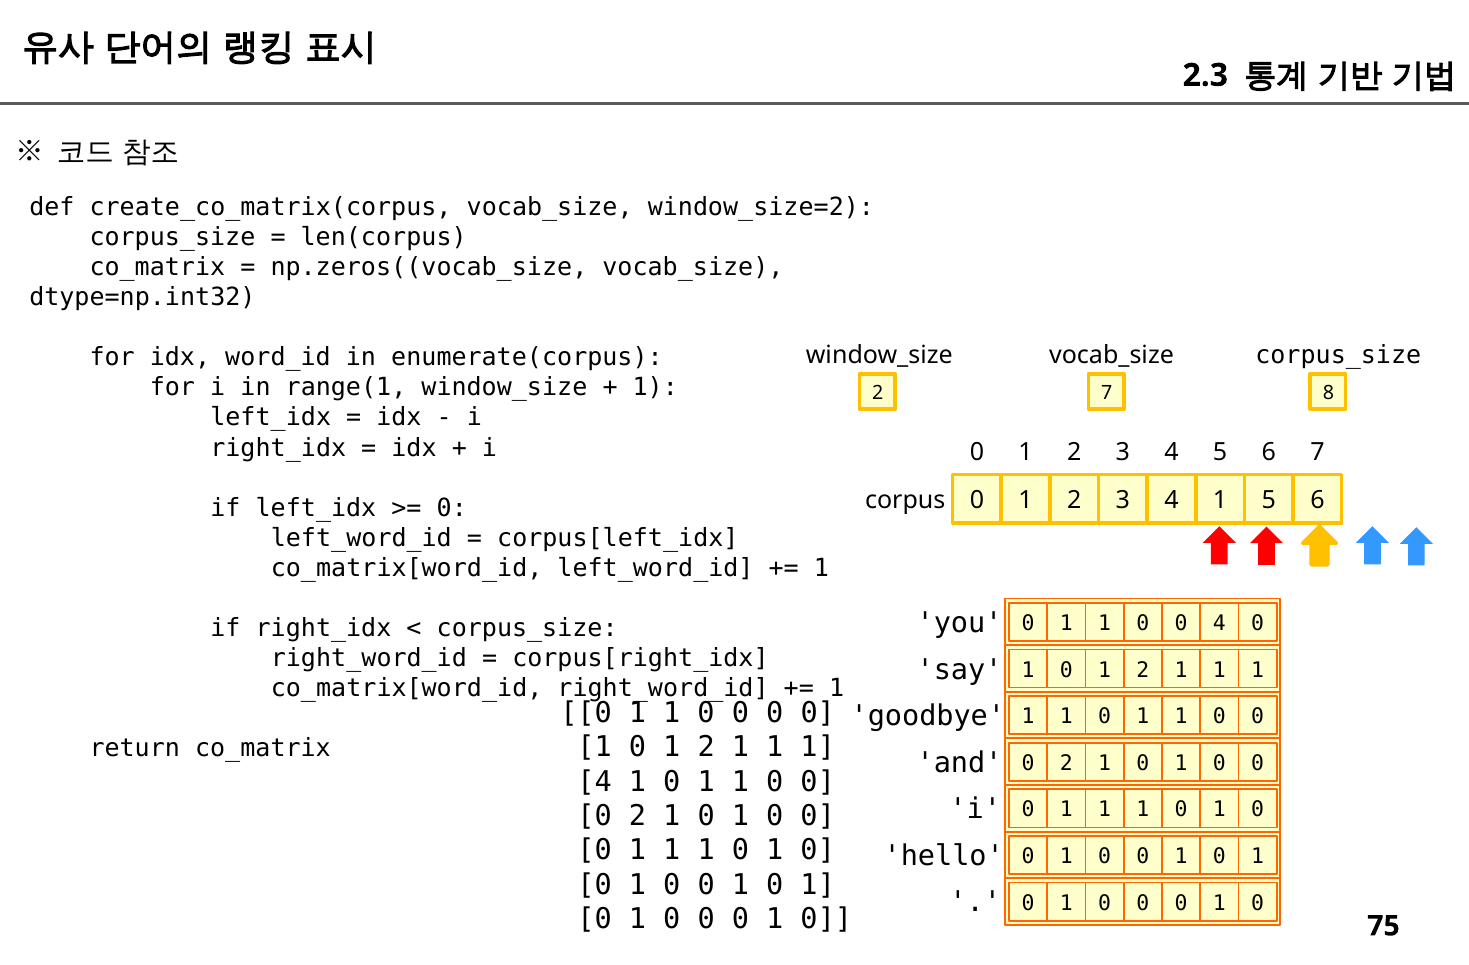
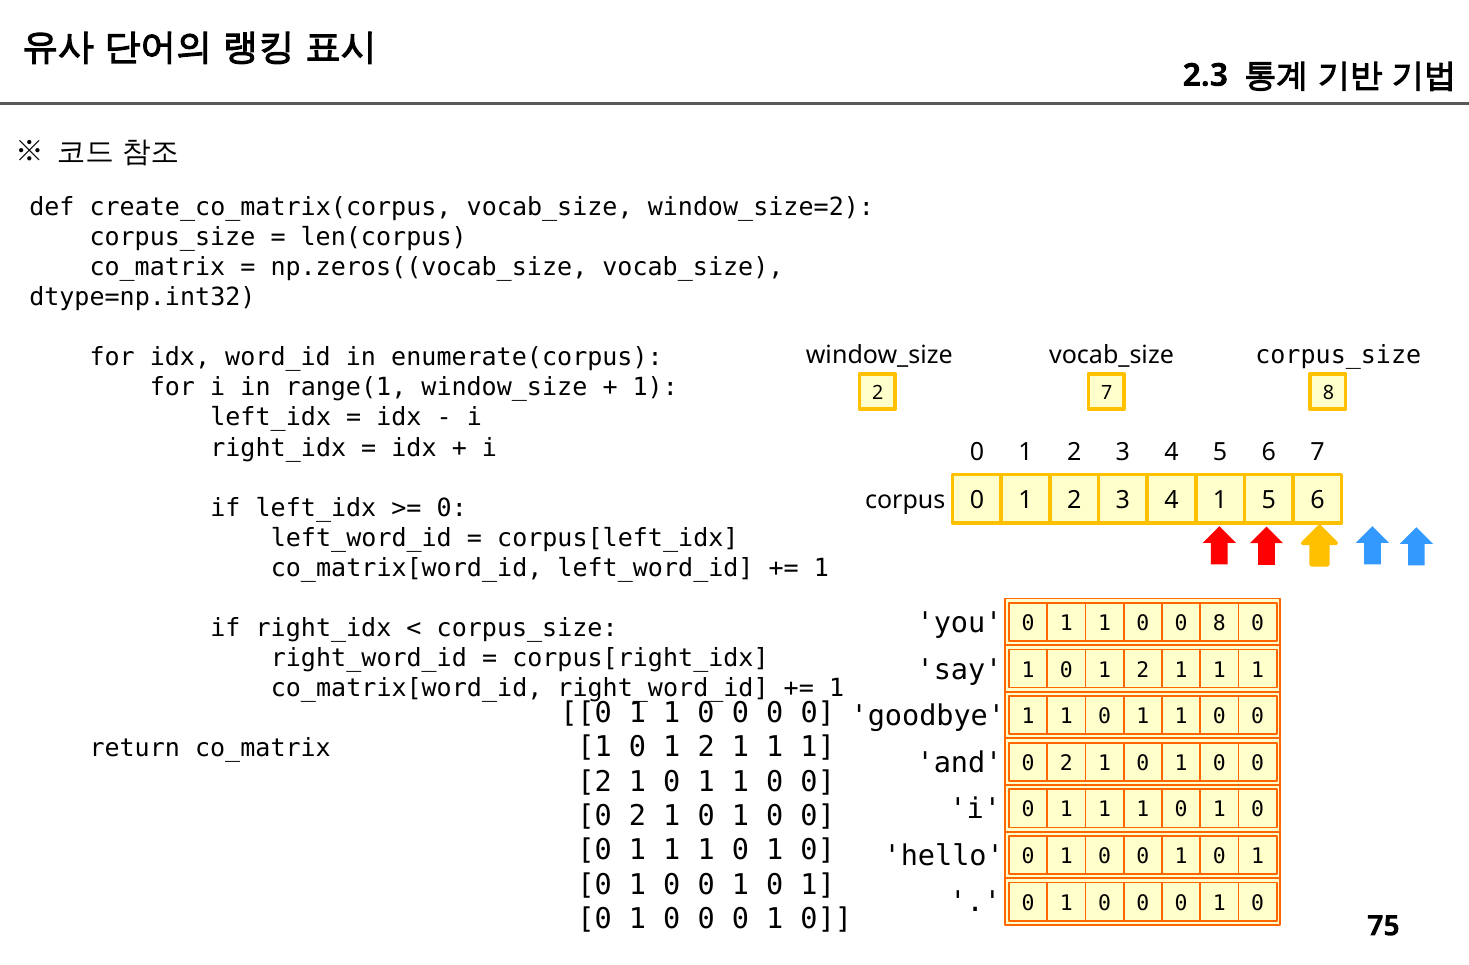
0 4: 4 -> 8
4 at (595, 782): 4 -> 2
